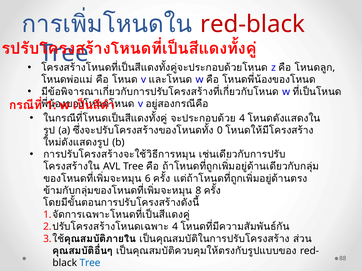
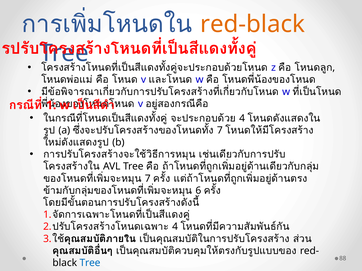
red-black colour: red -> orange
0 at (220, 131): 0 -> 7
6 at (148, 179): 6 -> 7
8: 8 -> 6
